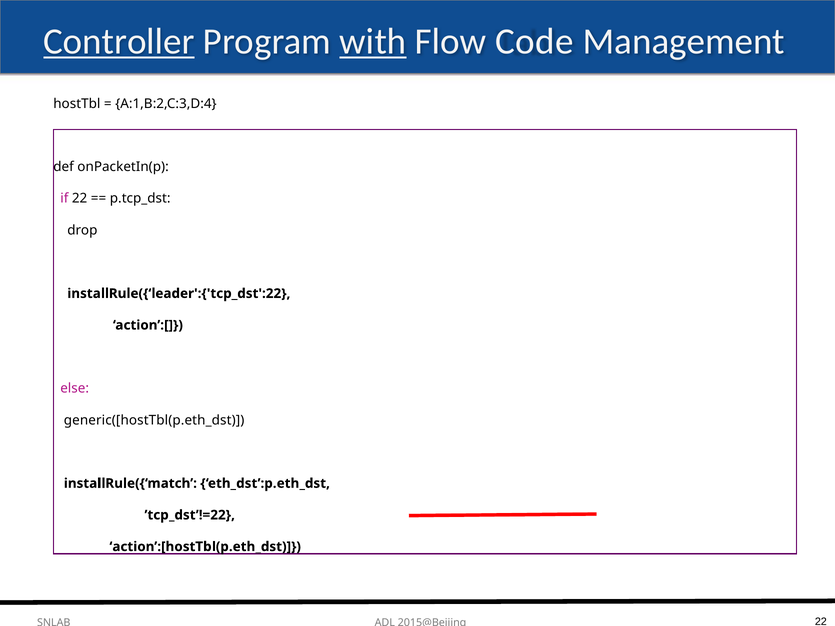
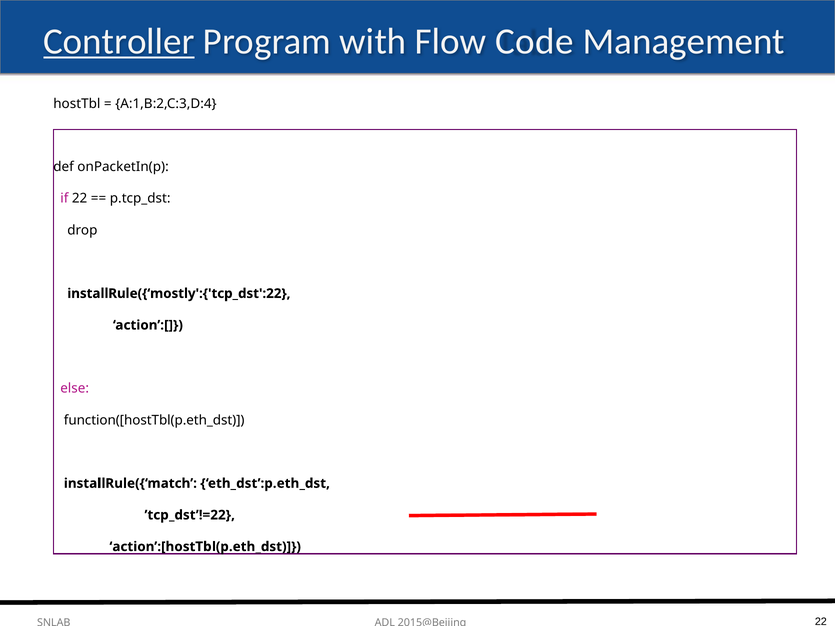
with underline: present -> none
installRule({‘leader':{'tcp_dst':22: installRule({‘leader':{'tcp_dst':22 -> installRule({‘mostly':{'tcp_dst':22
generic([hostTbl(p.eth_dst: generic([hostTbl(p.eth_dst -> function([hostTbl(p.eth_dst
